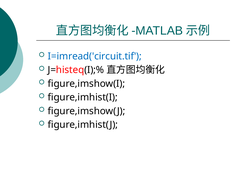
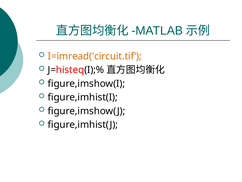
I=imread('circuit.tif colour: blue -> orange
